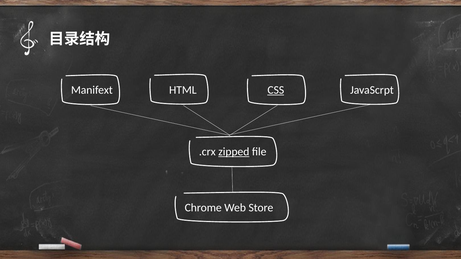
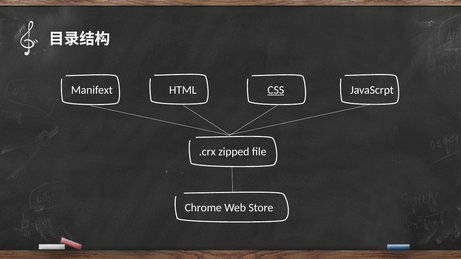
zipped underline: present -> none
